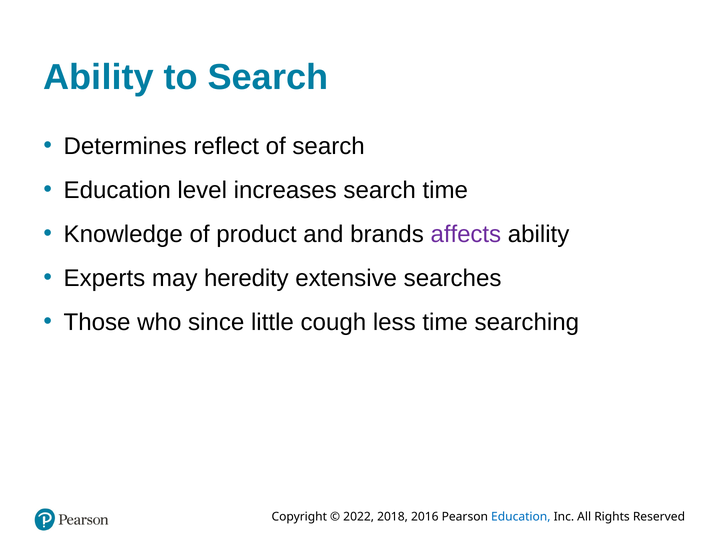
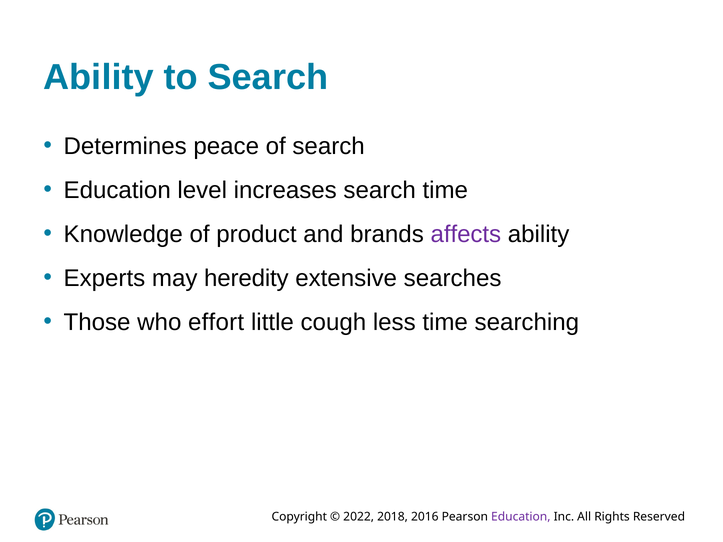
reflect: reflect -> peace
since: since -> effort
Education at (521, 517) colour: blue -> purple
